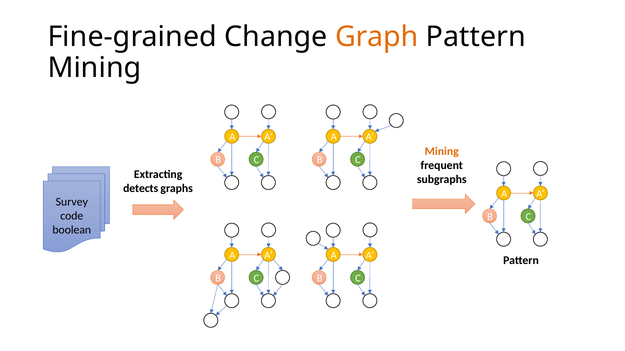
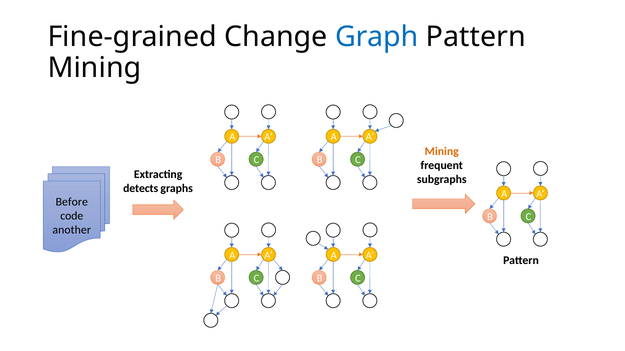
Graph colour: orange -> blue
Survey: Survey -> Before
boolean: boolean -> another
